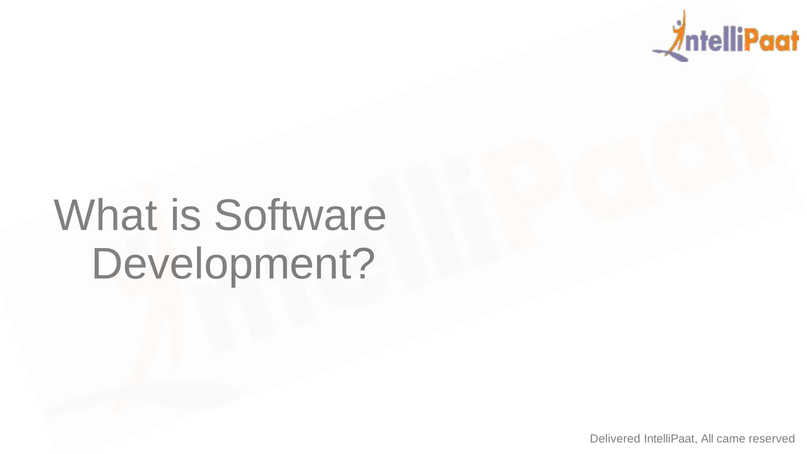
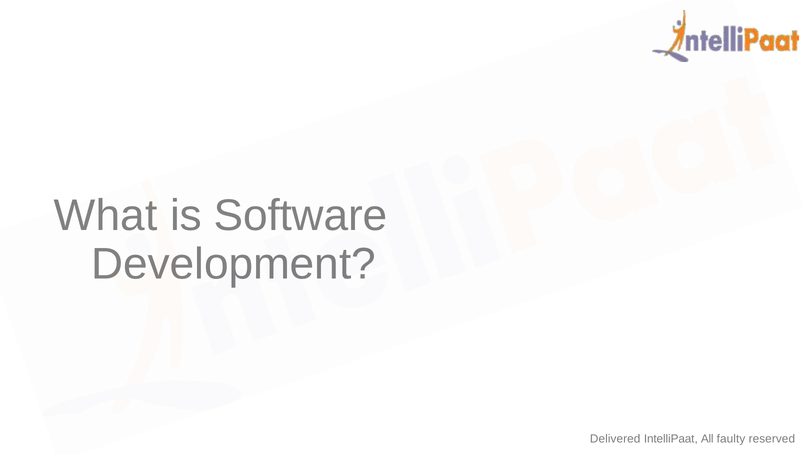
came: came -> faulty
